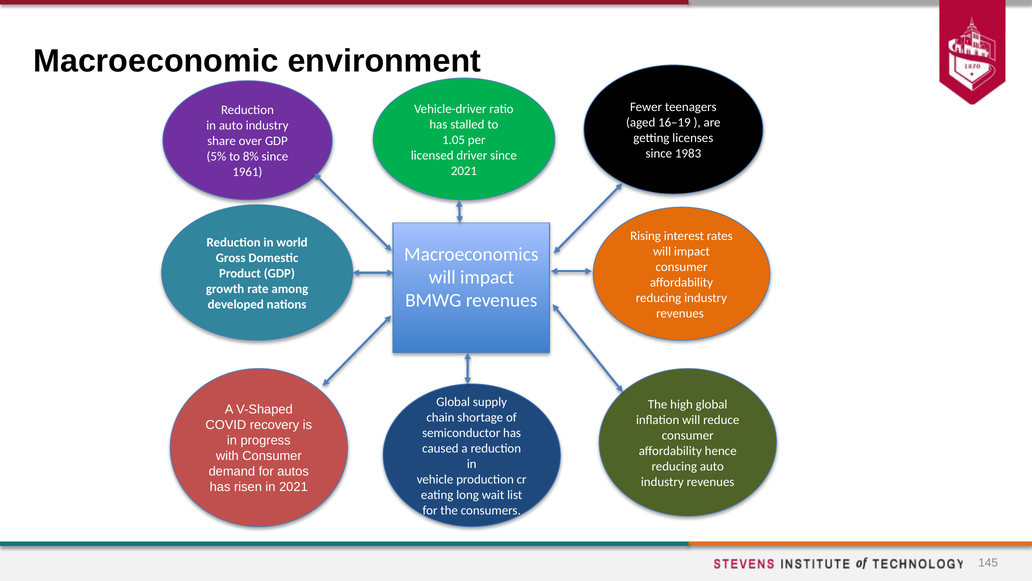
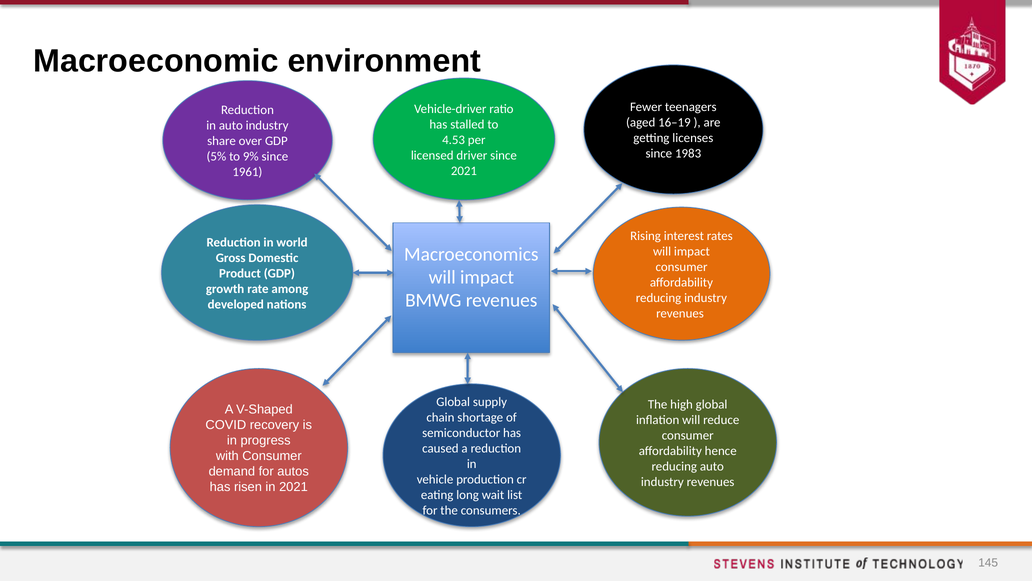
1.05: 1.05 -> 4.53
8%: 8% -> 9%
